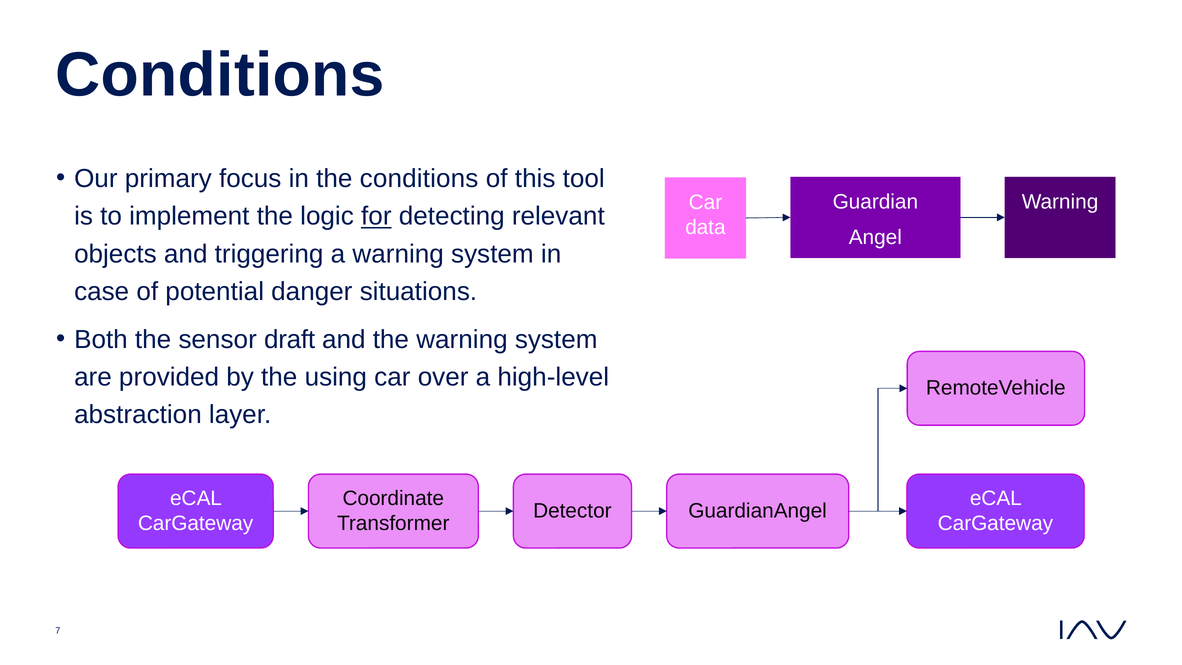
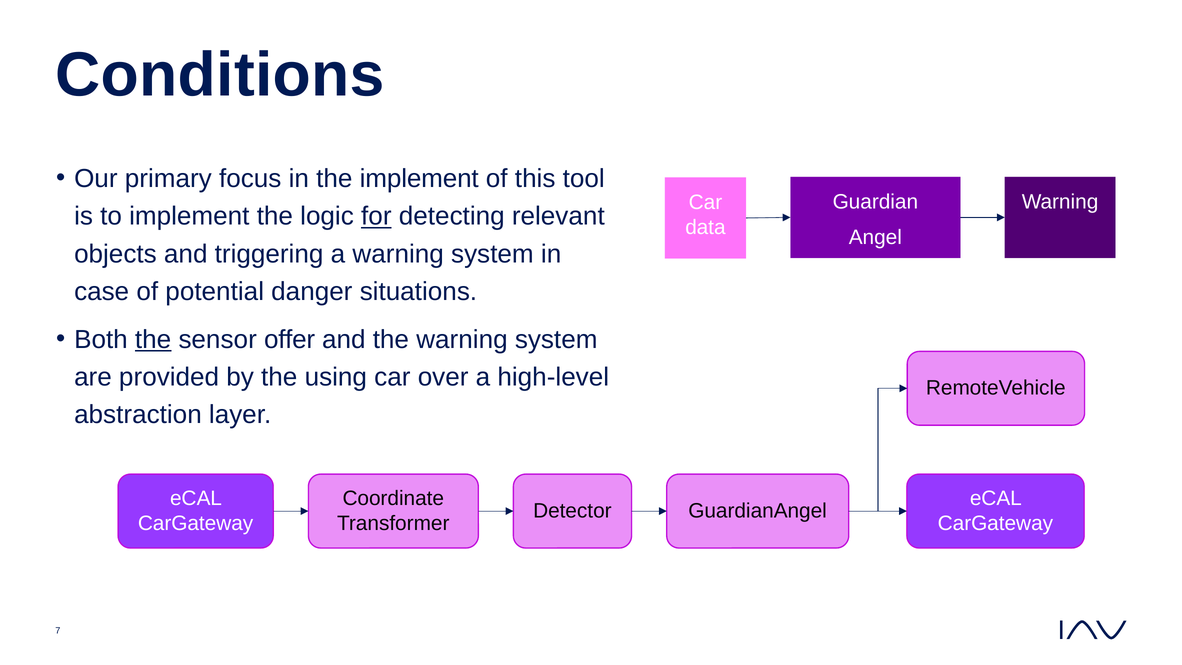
the conditions: conditions -> implement
the at (153, 339) underline: none -> present
draft: draft -> offer
